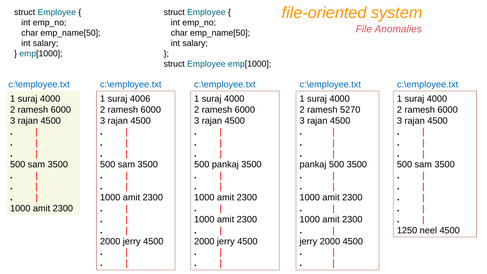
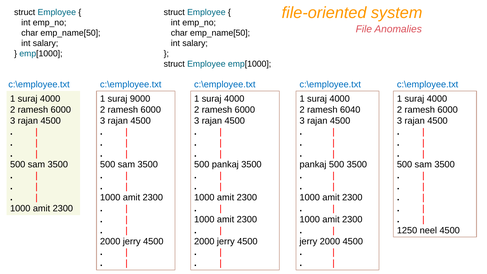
4006: 4006 -> 9000
5270: 5270 -> 6040
